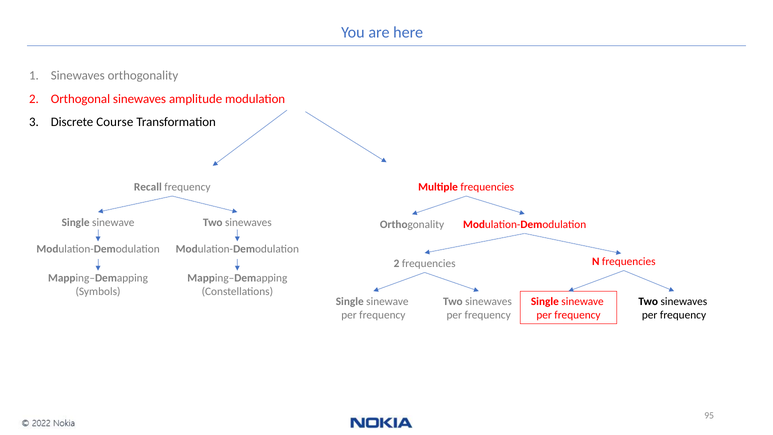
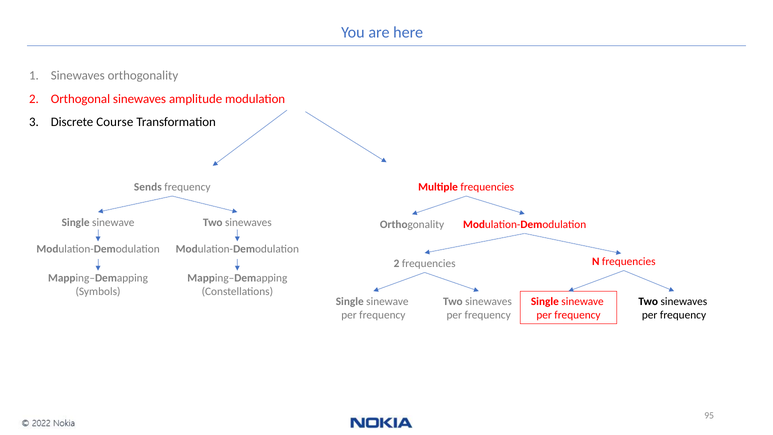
Recall: Recall -> Sends
